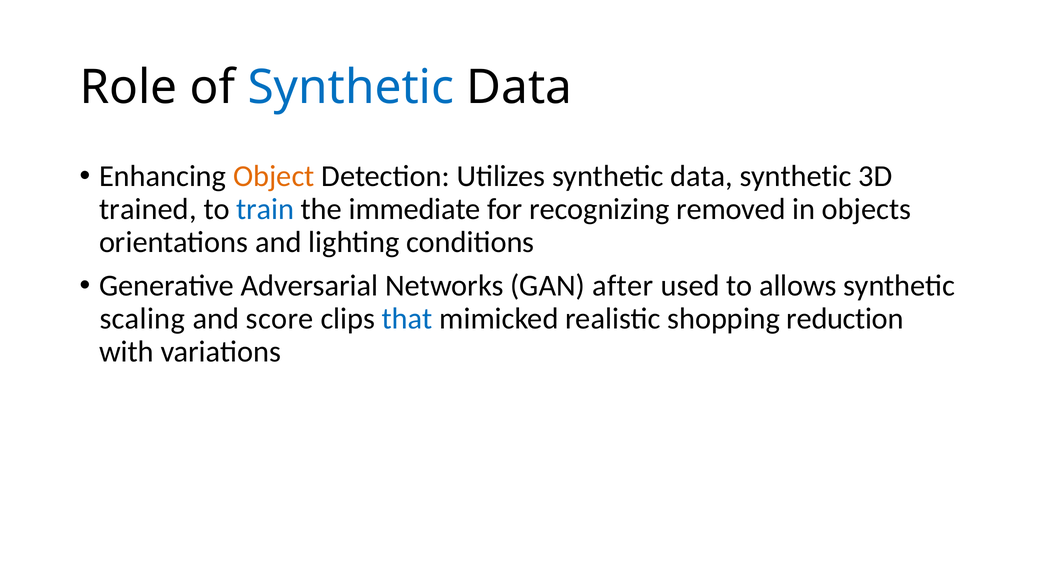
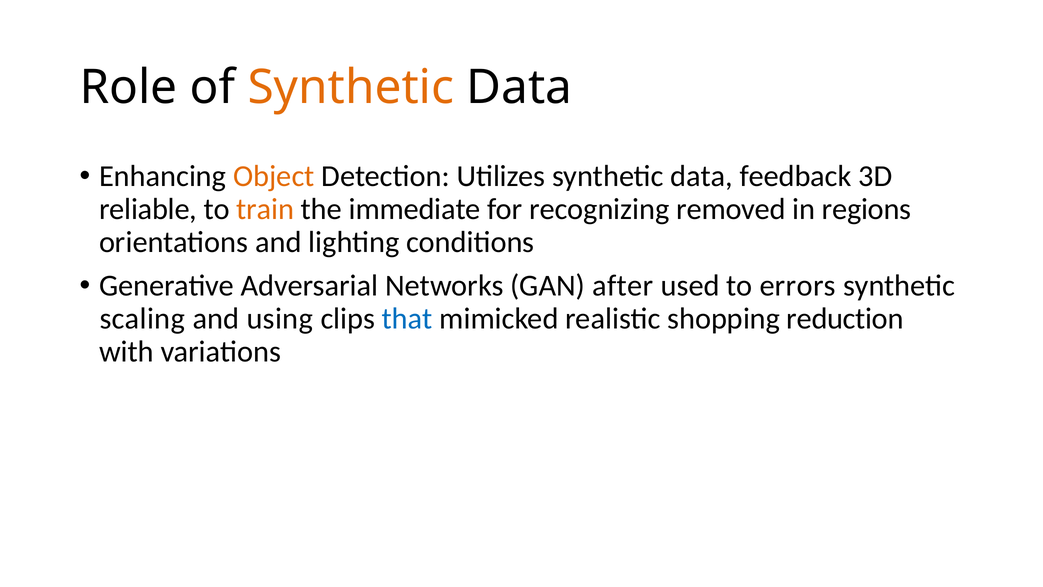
Synthetic at (351, 88) colour: blue -> orange
data synthetic: synthetic -> feedback
trained: trained -> reliable
train colour: blue -> orange
objects: objects -> regions
allows: allows -> errors
score: score -> using
